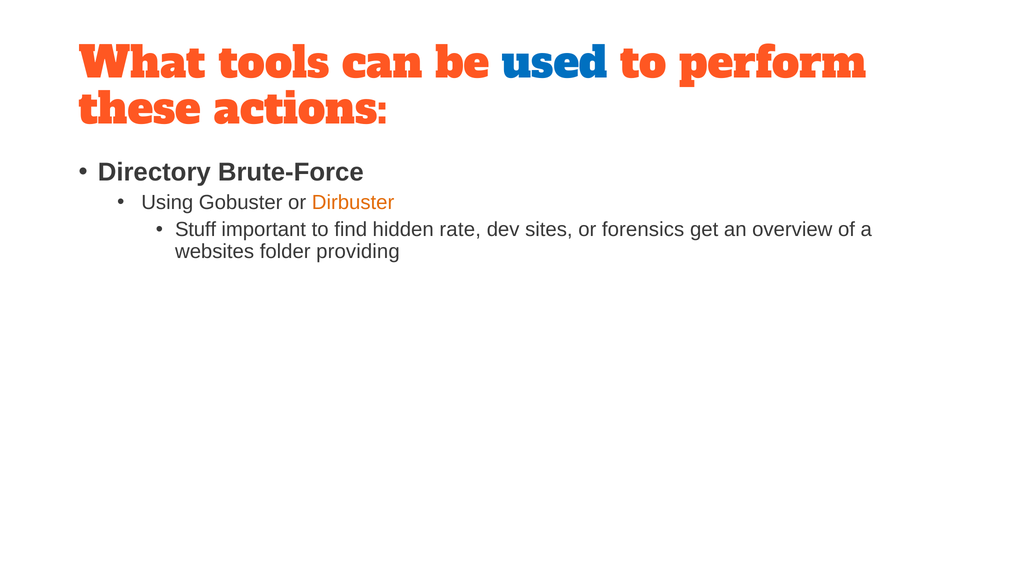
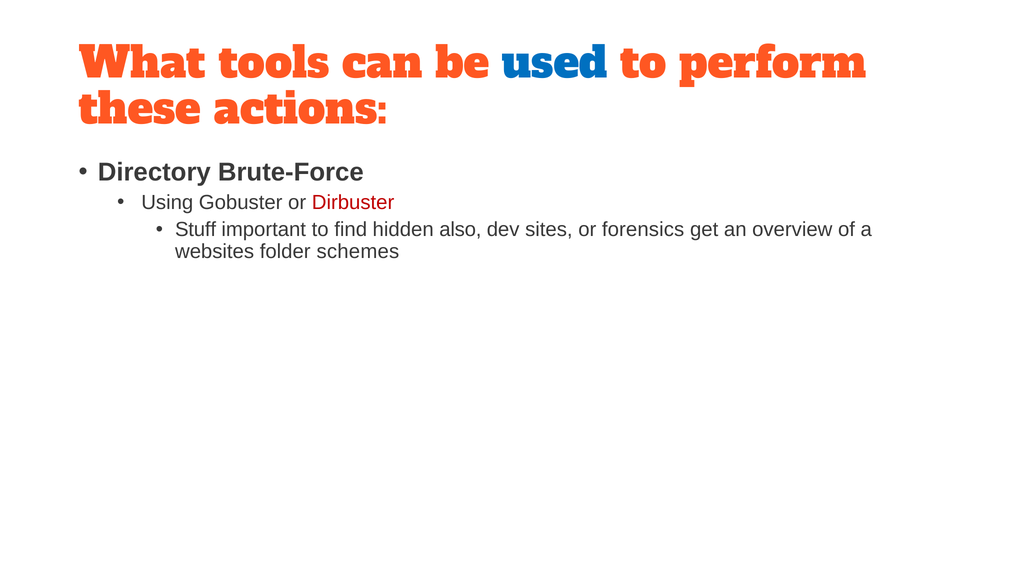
Dirbuster colour: orange -> red
rate: rate -> also
providing: providing -> schemes
